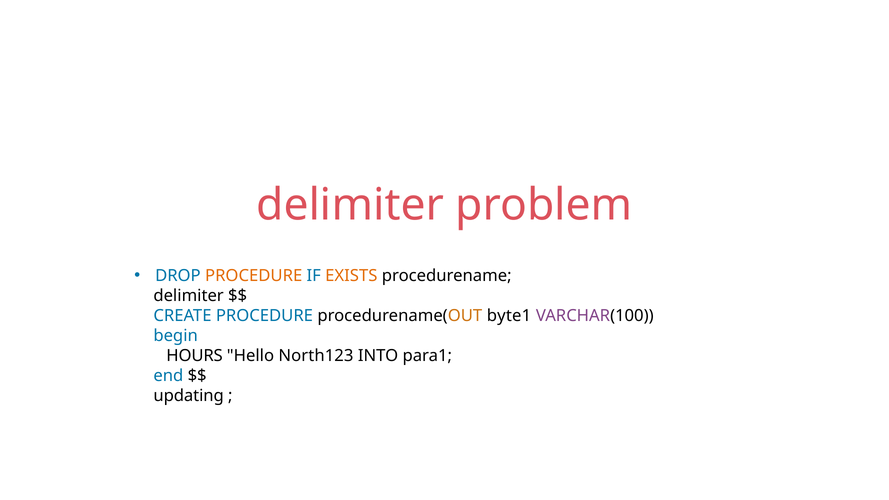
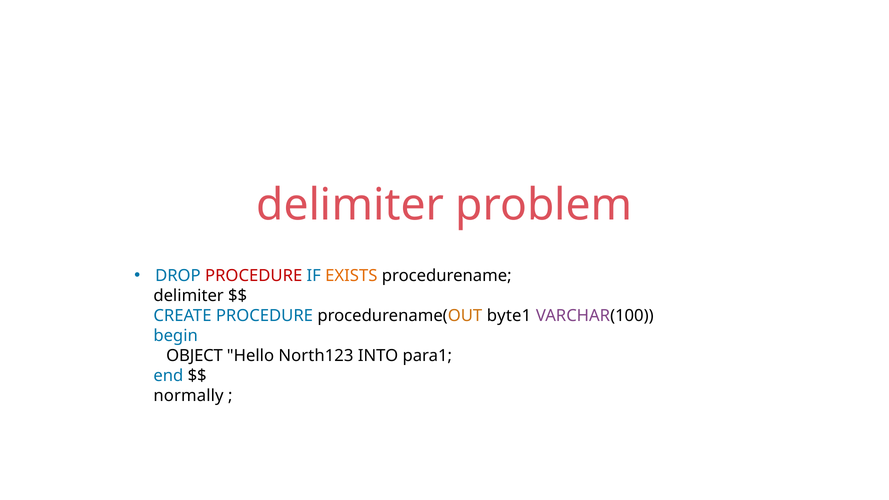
PROCEDURE at (254, 276) colour: orange -> red
HOURS: HOURS -> OBJECT
updating: updating -> normally
